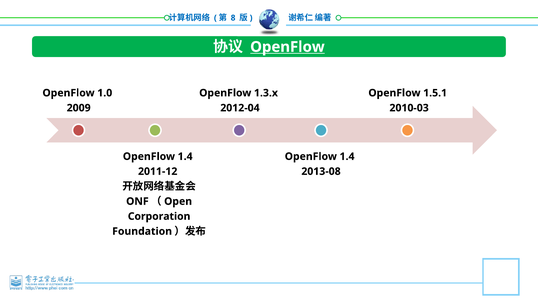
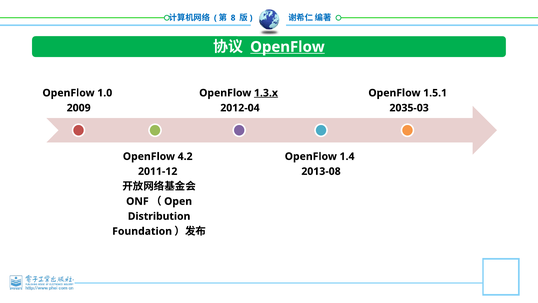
1.3.x underline: none -> present
2010-03: 2010-03 -> 2035-03
1.4 at (185, 156): 1.4 -> 4.2
Corporation: Corporation -> Distribution
